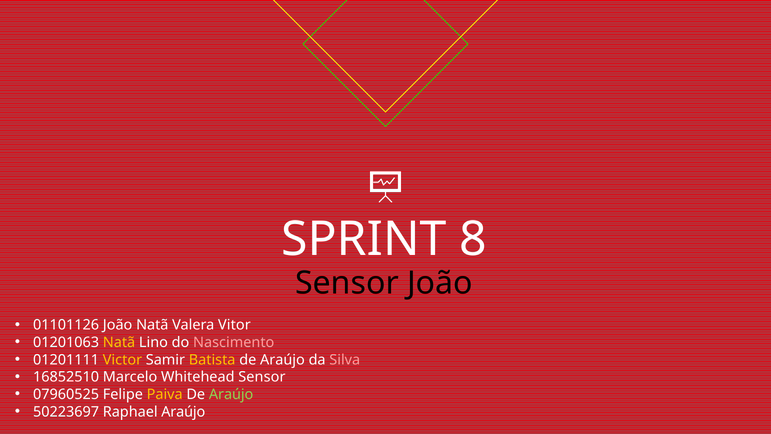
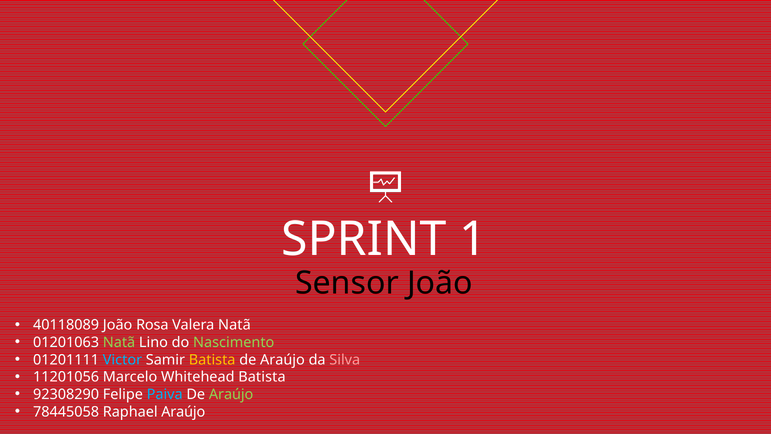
8: 8 -> 1
01101126: 01101126 -> 40118089
João Natã: Natã -> Rosa
Valera Vitor: Vitor -> Natã
Natã at (119, 342) colour: yellow -> light green
Nascimento colour: pink -> light green
Victor colour: yellow -> light blue
16852510: 16852510 -> 11201056
Whitehead Sensor: Sensor -> Batista
07960525: 07960525 -> 92308290
Paiva colour: yellow -> light blue
50223697: 50223697 -> 78445058
